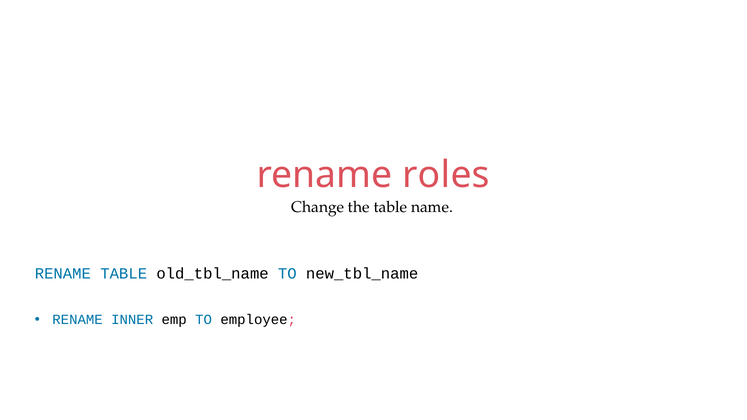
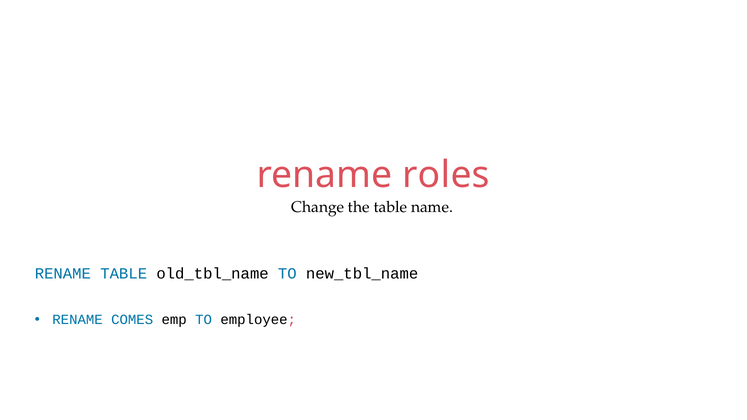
INNER: INNER -> COMES
